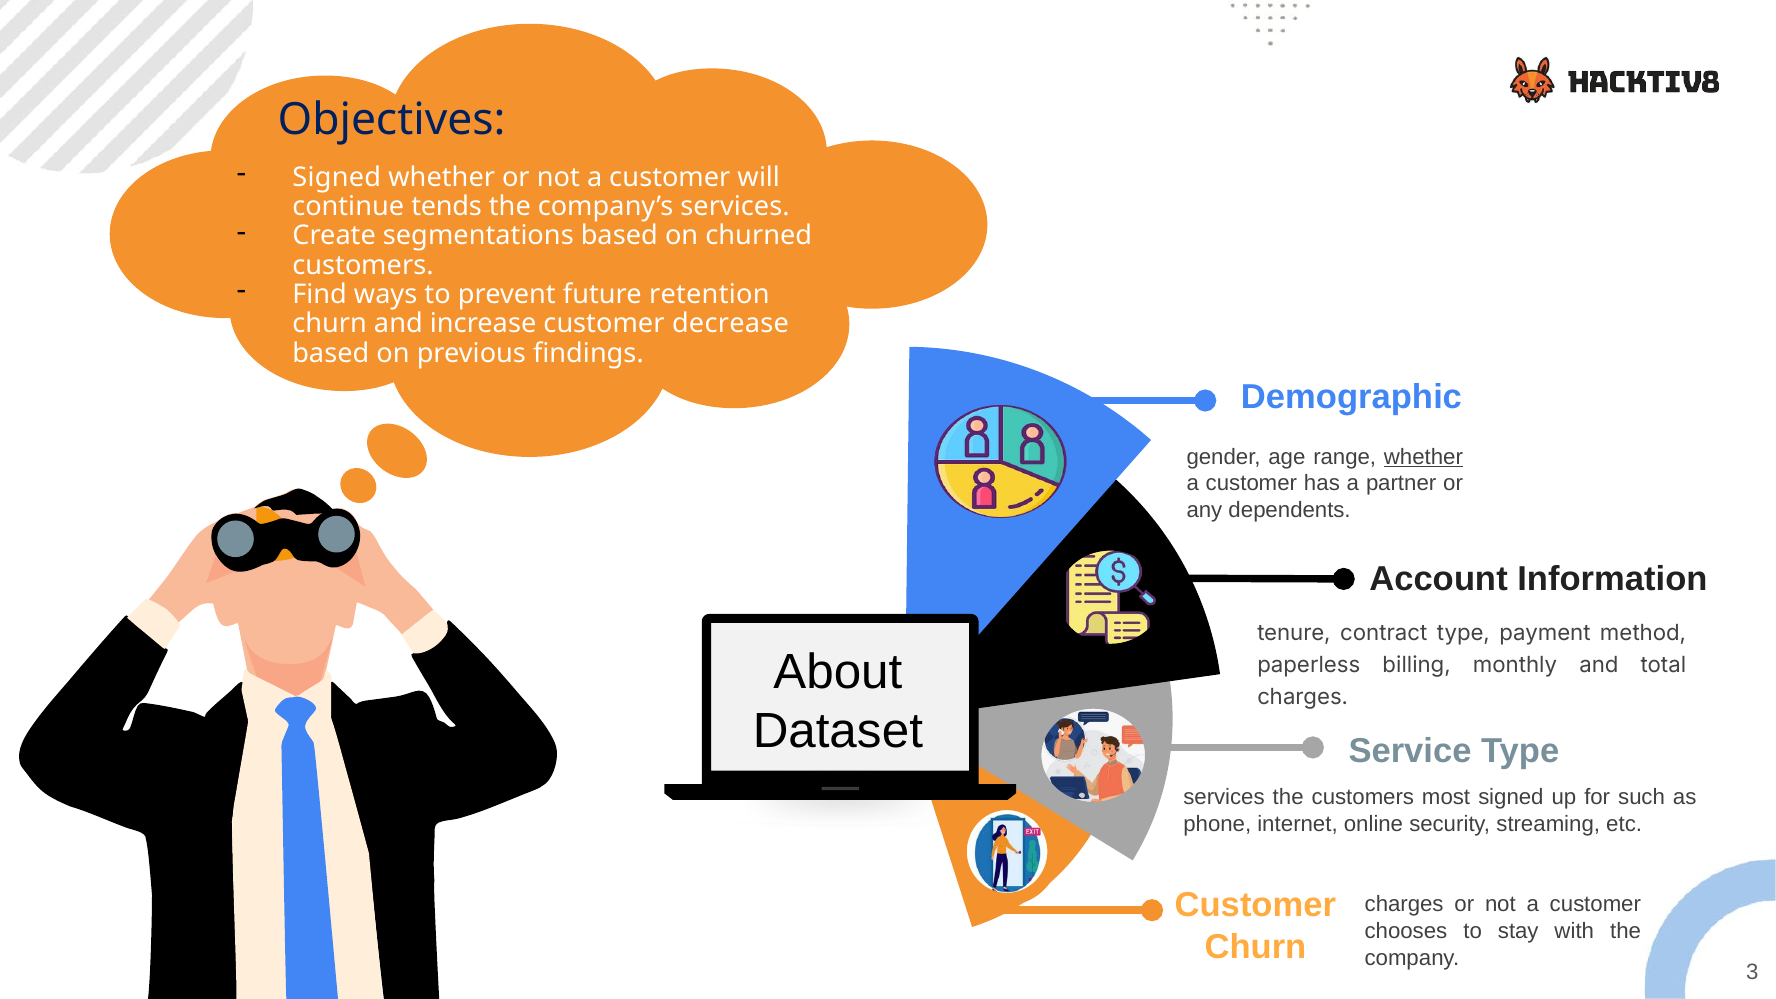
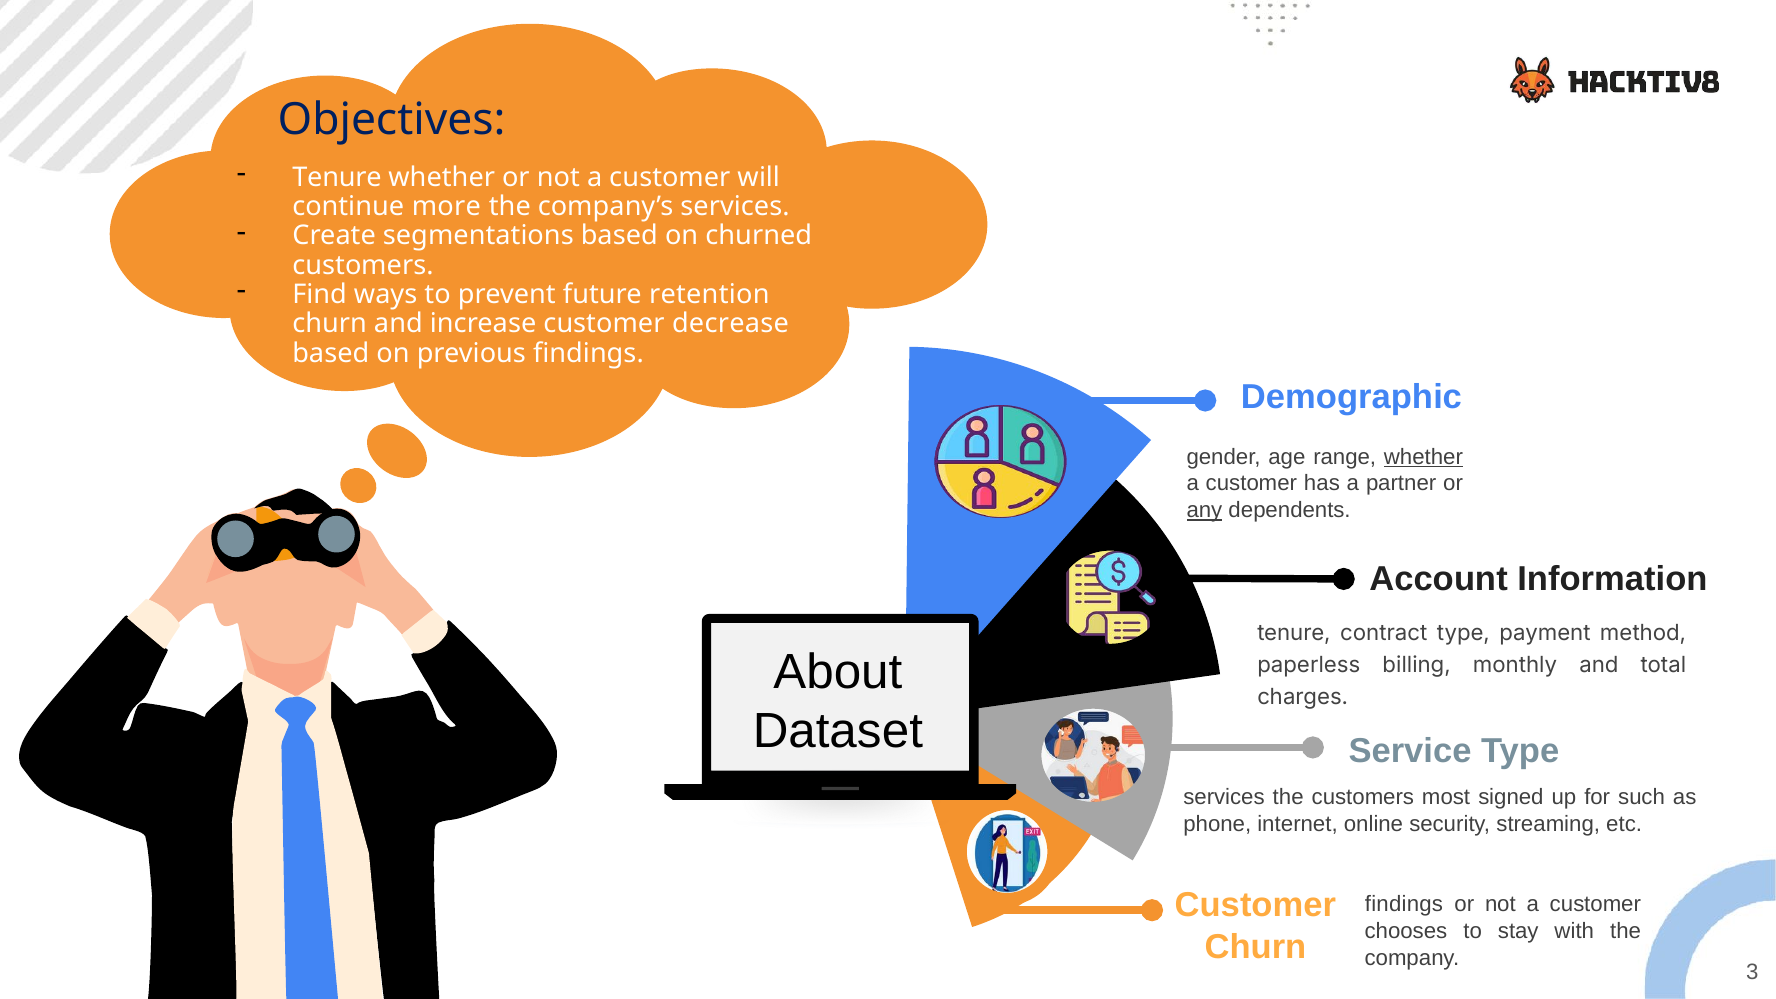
Signed at (337, 177): Signed -> Tenure
tends: tends -> more
any underline: none -> present
charges at (1404, 905): charges -> findings
